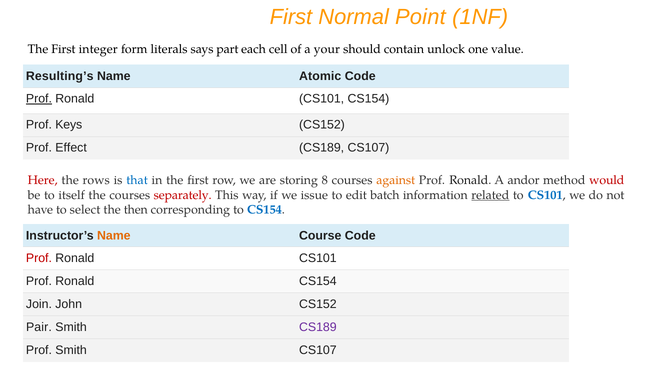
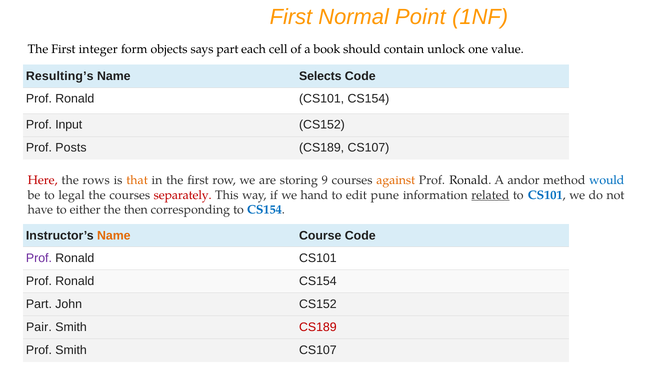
literals: literals -> objects
your: your -> book
Atomic: Atomic -> Selects
Prof at (39, 99) underline: present -> none
Keys: Keys -> Input
Effect: Effect -> Posts
that colour: blue -> orange
8: 8 -> 9
would colour: red -> blue
itself: itself -> legal
issue: issue -> hand
batch: batch -> pune
select: select -> either
Prof at (39, 258) colour: red -> purple
Join at (39, 304): Join -> Part
CS189 at (318, 327) colour: purple -> red
